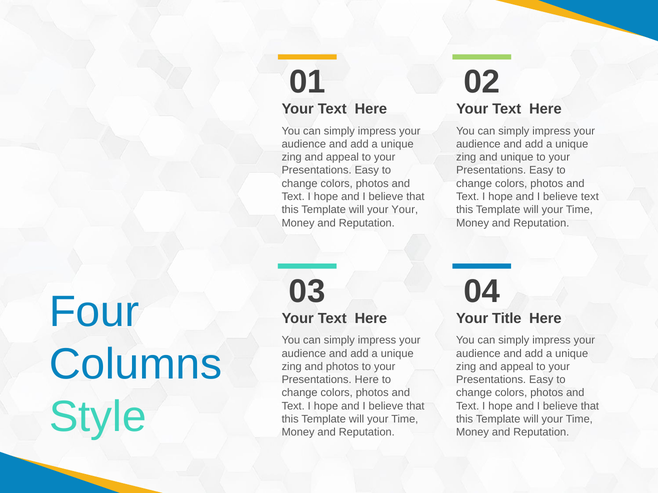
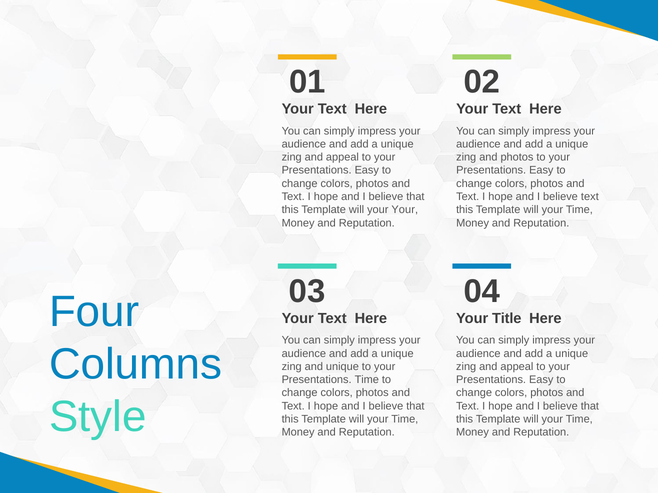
and unique: unique -> photos
and photos: photos -> unique
Presentations Here: Here -> Time
